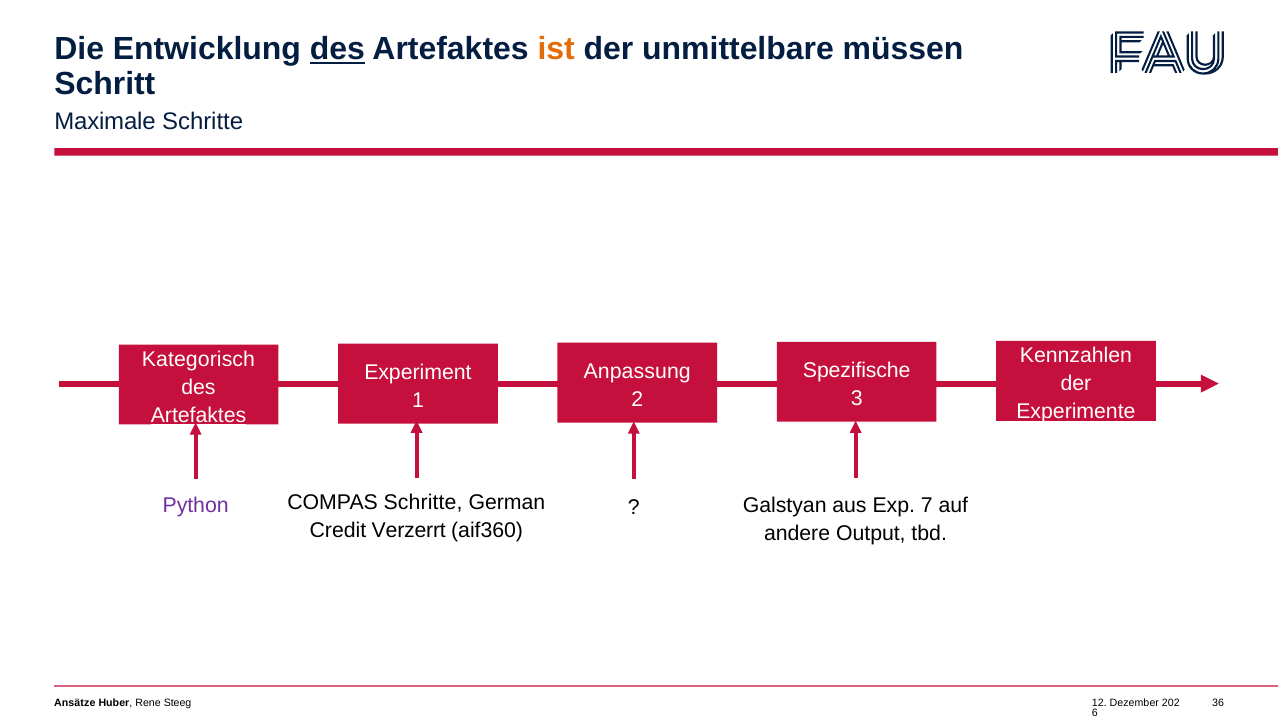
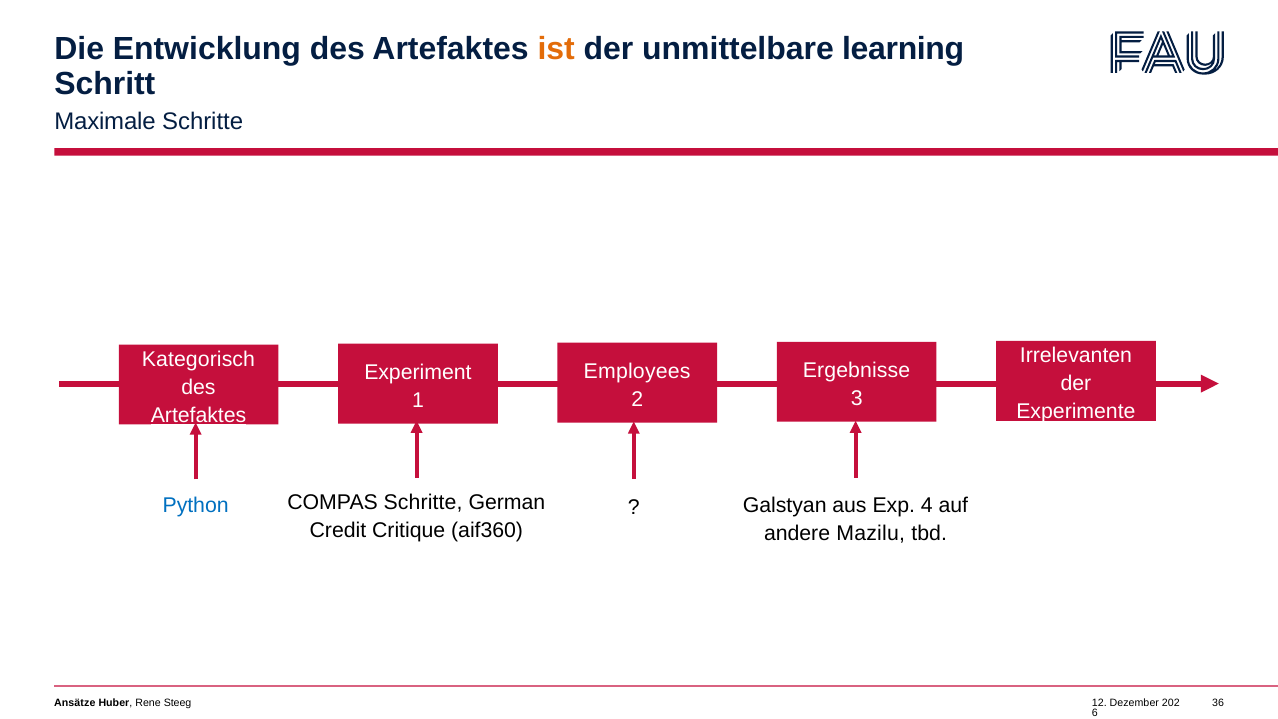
des at (337, 49) underline: present -> none
müssen: müssen -> learning
Kennzahlen: Kennzahlen -> Irrelevanten
Spezifische: Spezifische -> Ergebnisse
Anpassung: Anpassung -> Employees
Python colour: purple -> blue
7: 7 -> 4
Verzerrt: Verzerrt -> Critique
Output: Output -> Mazilu
